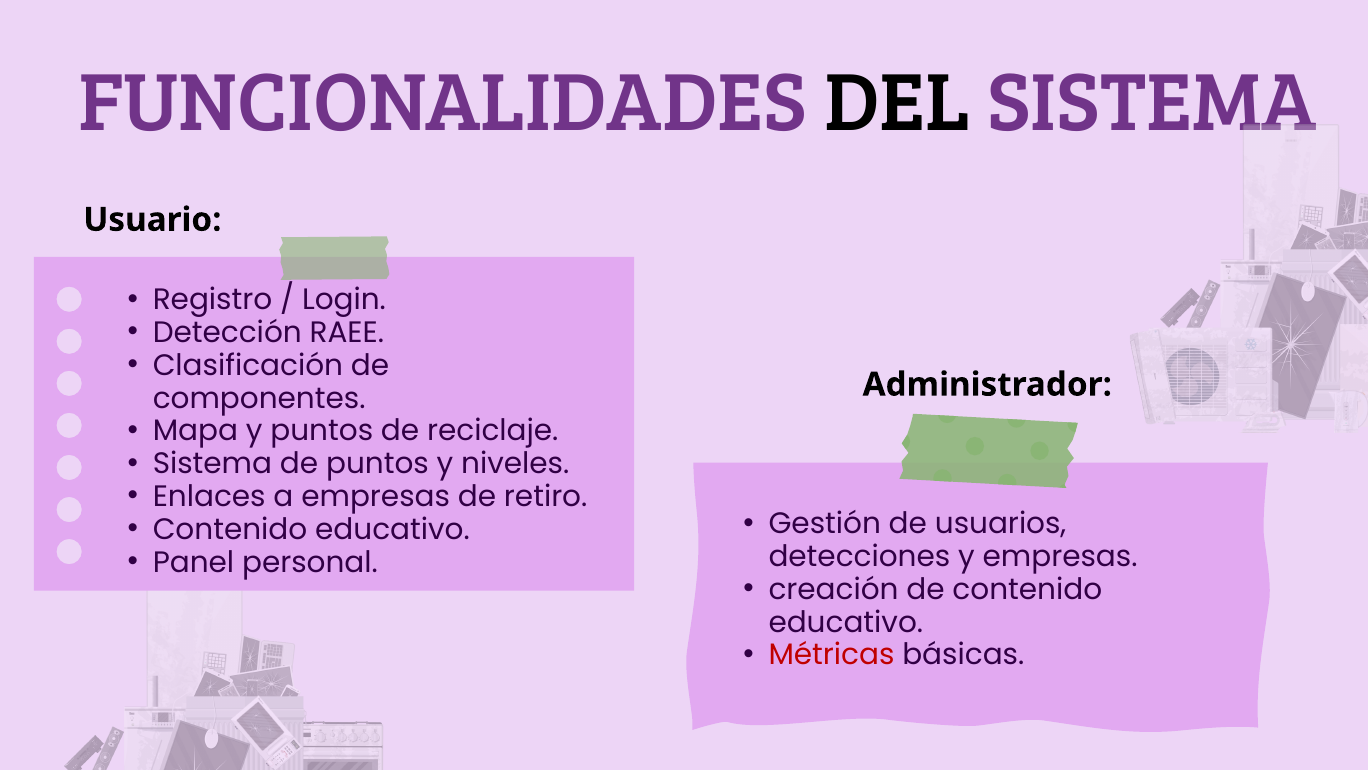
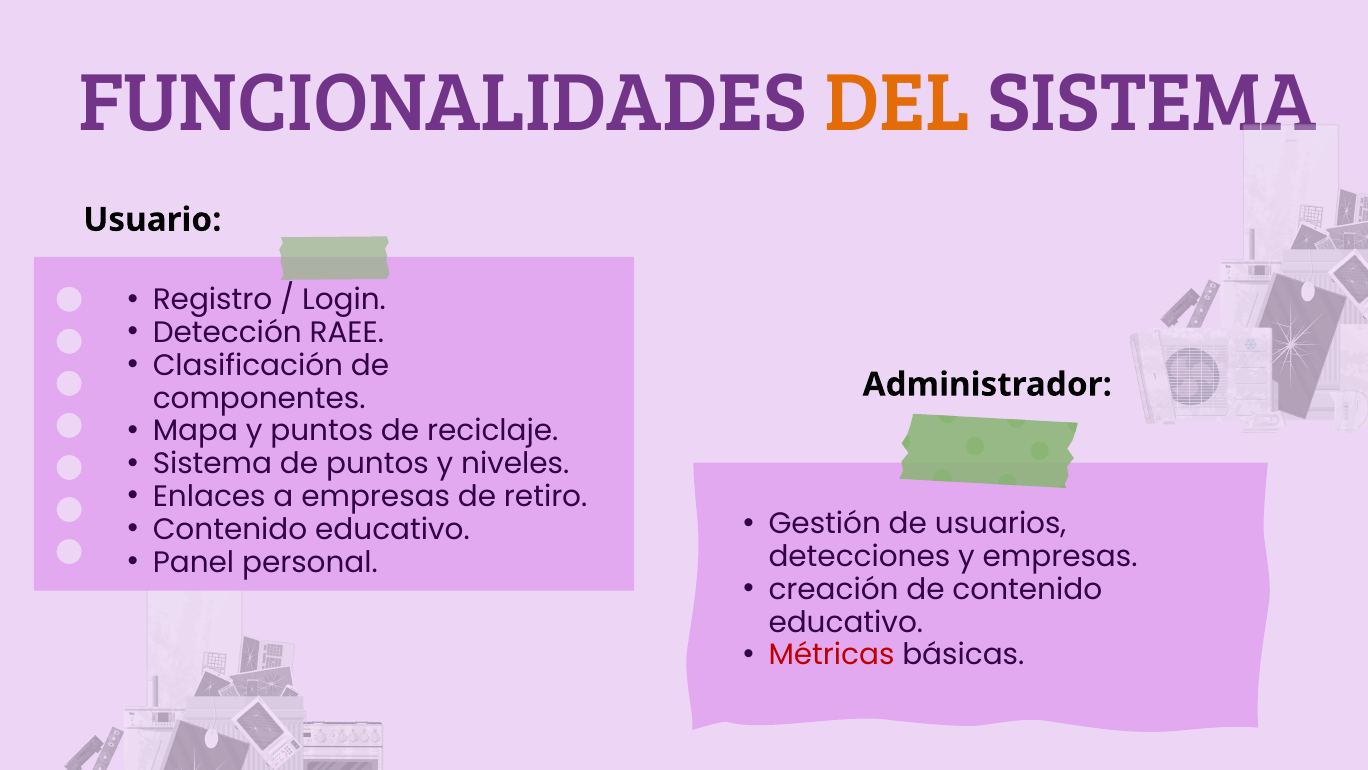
DEL colour: black -> orange
